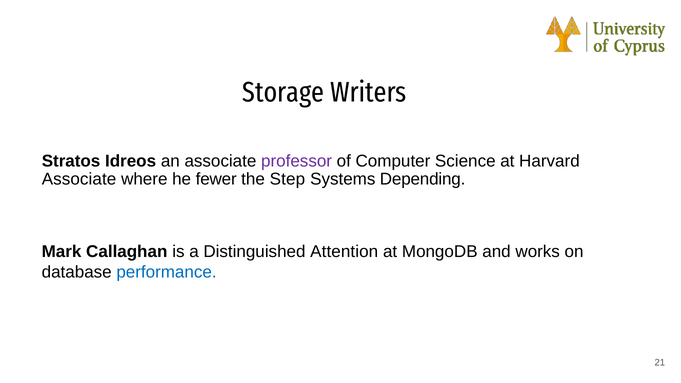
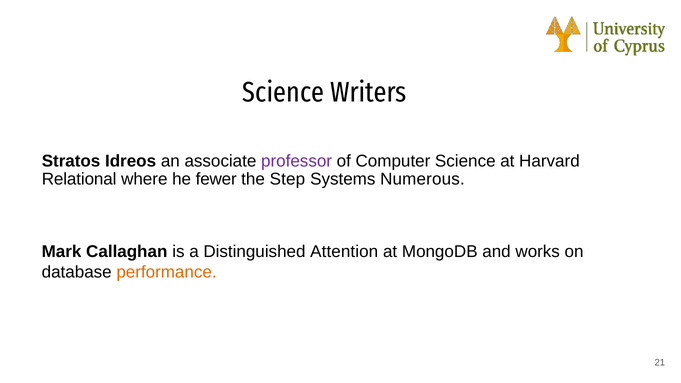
Storage at (283, 92): Storage -> Science
Associate at (79, 179): Associate -> Relational
Depending: Depending -> Numerous
performance colour: blue -> orange
